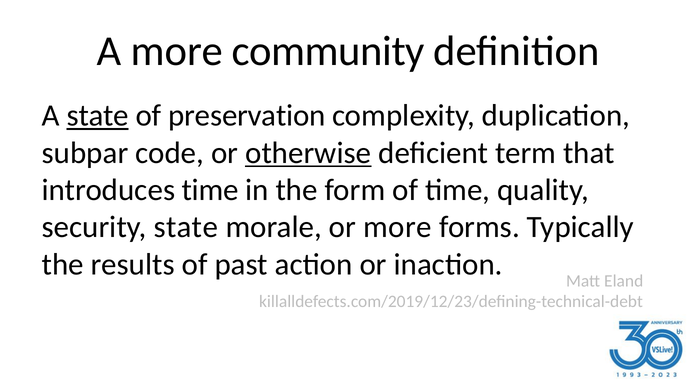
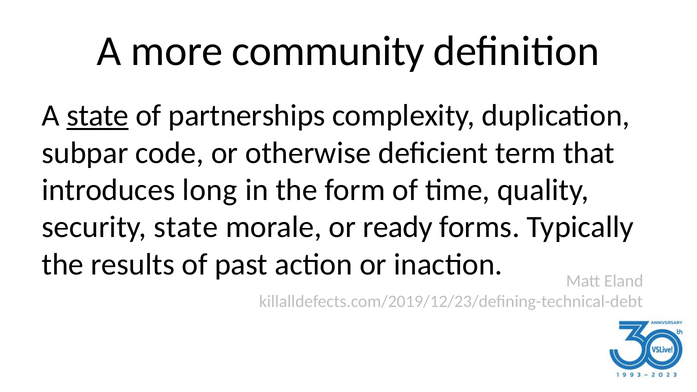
preservation: preservation -> partnerships
otherwise underline: present -> none
introduces time: time -> long
or more: more -> ready
